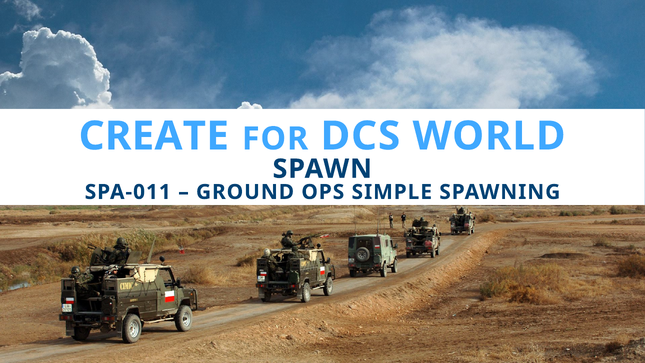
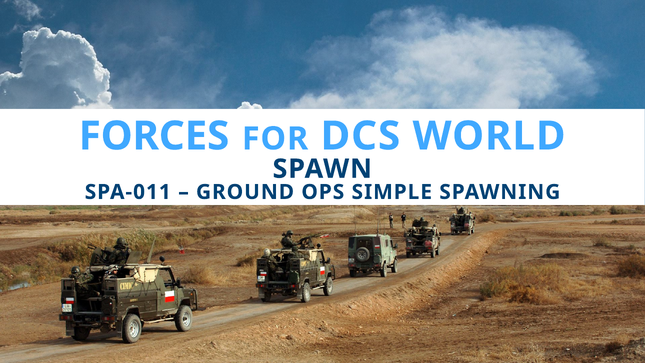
CREATE: CREATE -> FORCES
